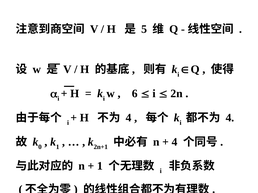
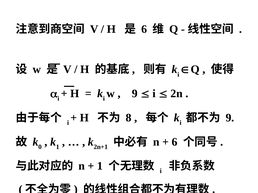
5 at (144, 29): 5 -> 6
6 at (135, 94): 6 -> 9
4 at (129, 118): 4 -> 8
4 at (230, 118): 4 -> 9
4 at (175, 142): 4 -> 6
